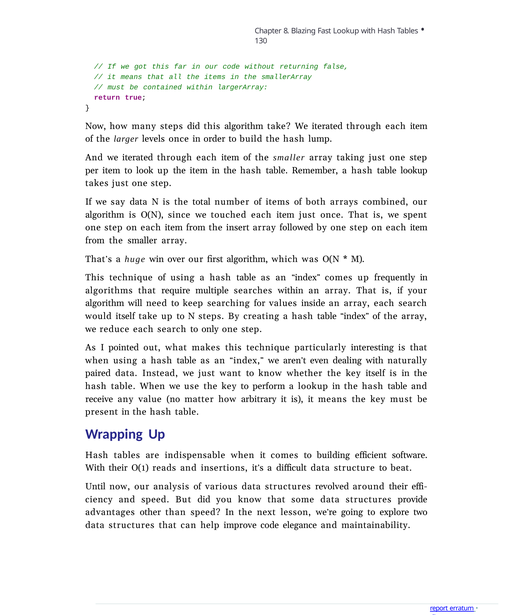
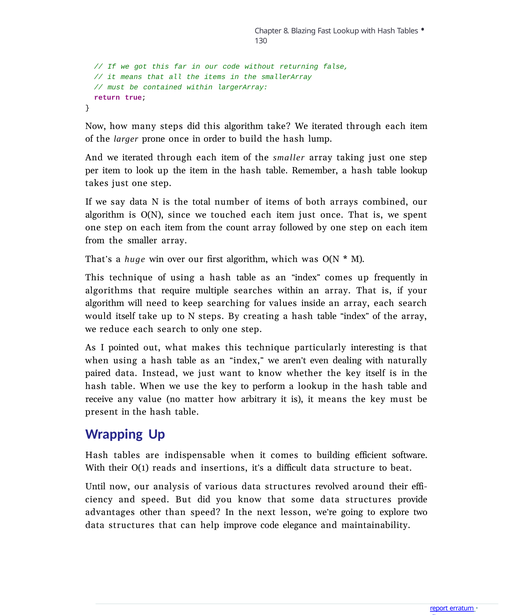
levels: levels -> prone
insert: insert -> count
